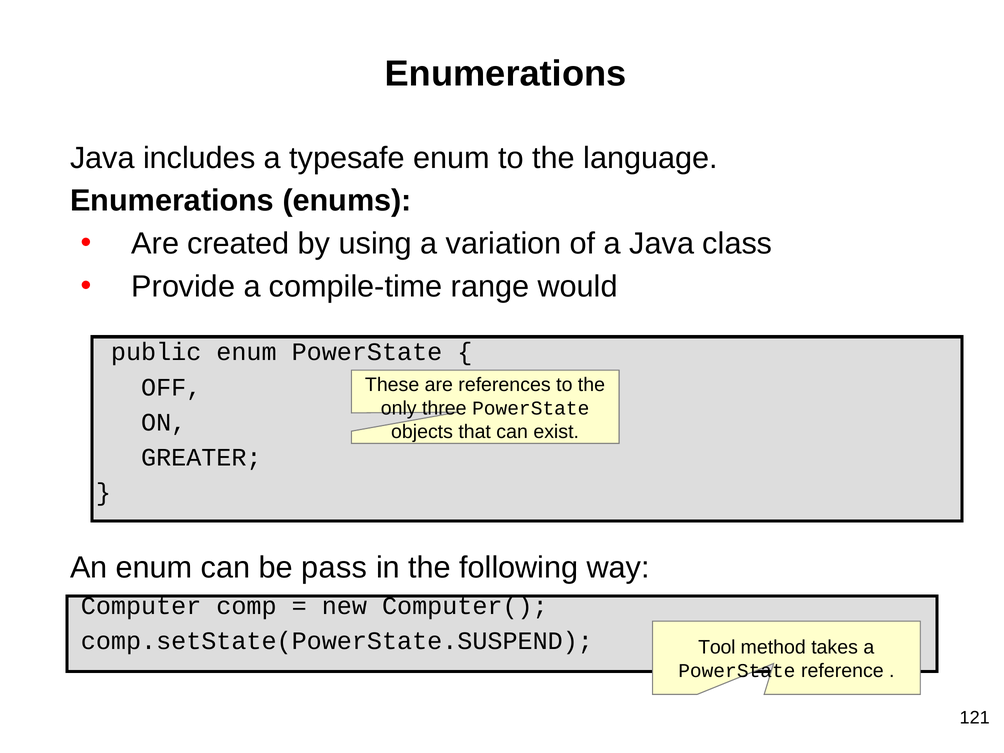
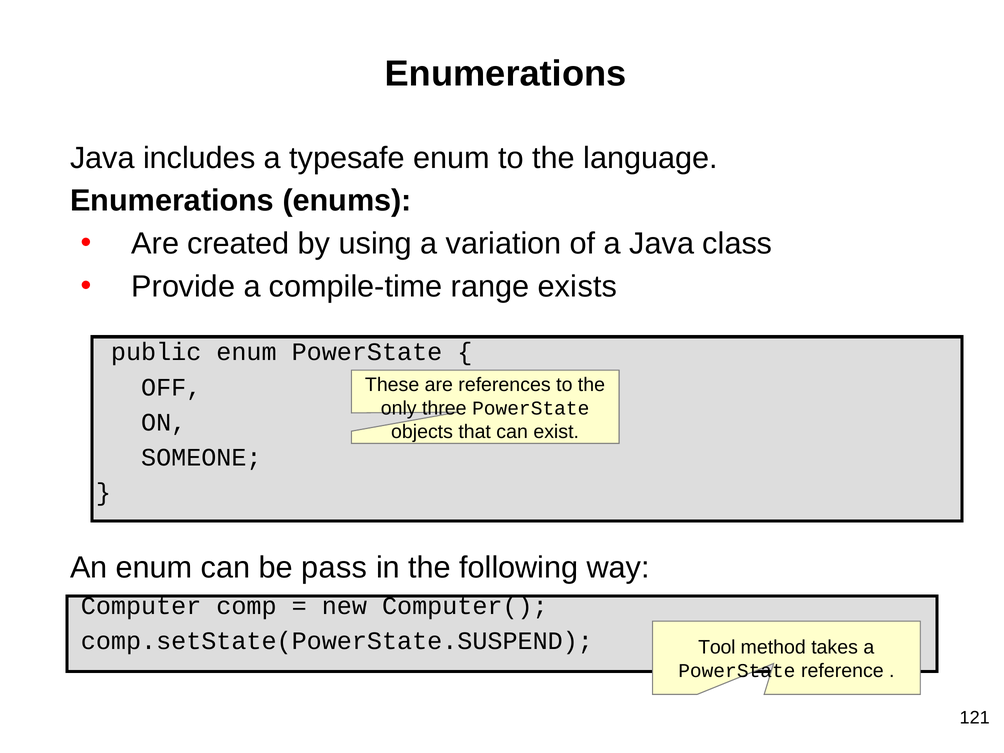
would: would -> exists
GREATER: GREATER -> SOMEONE
